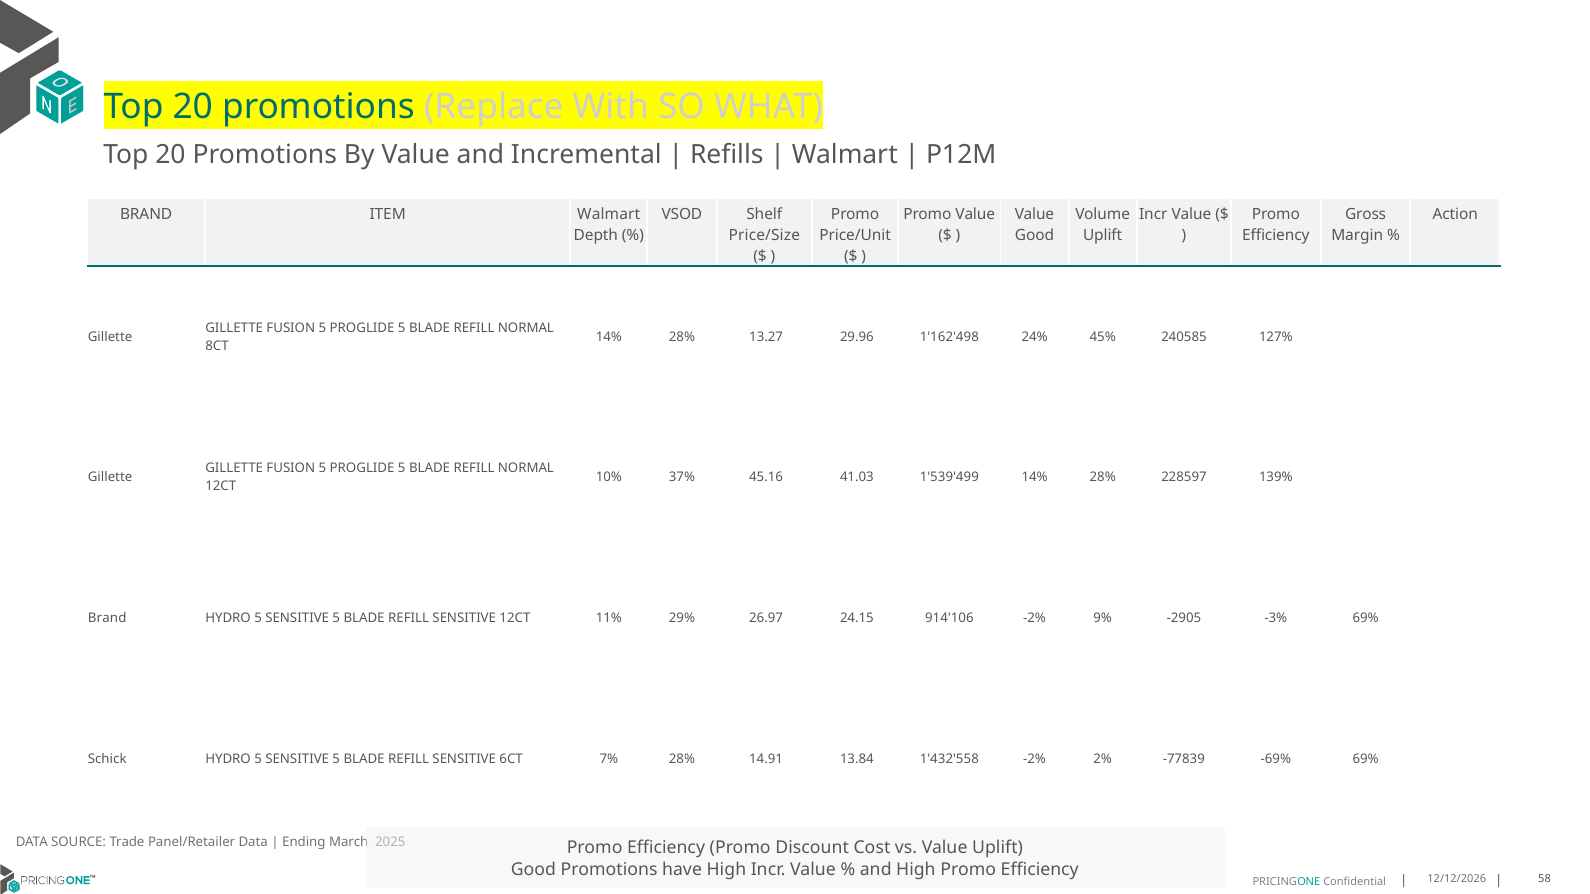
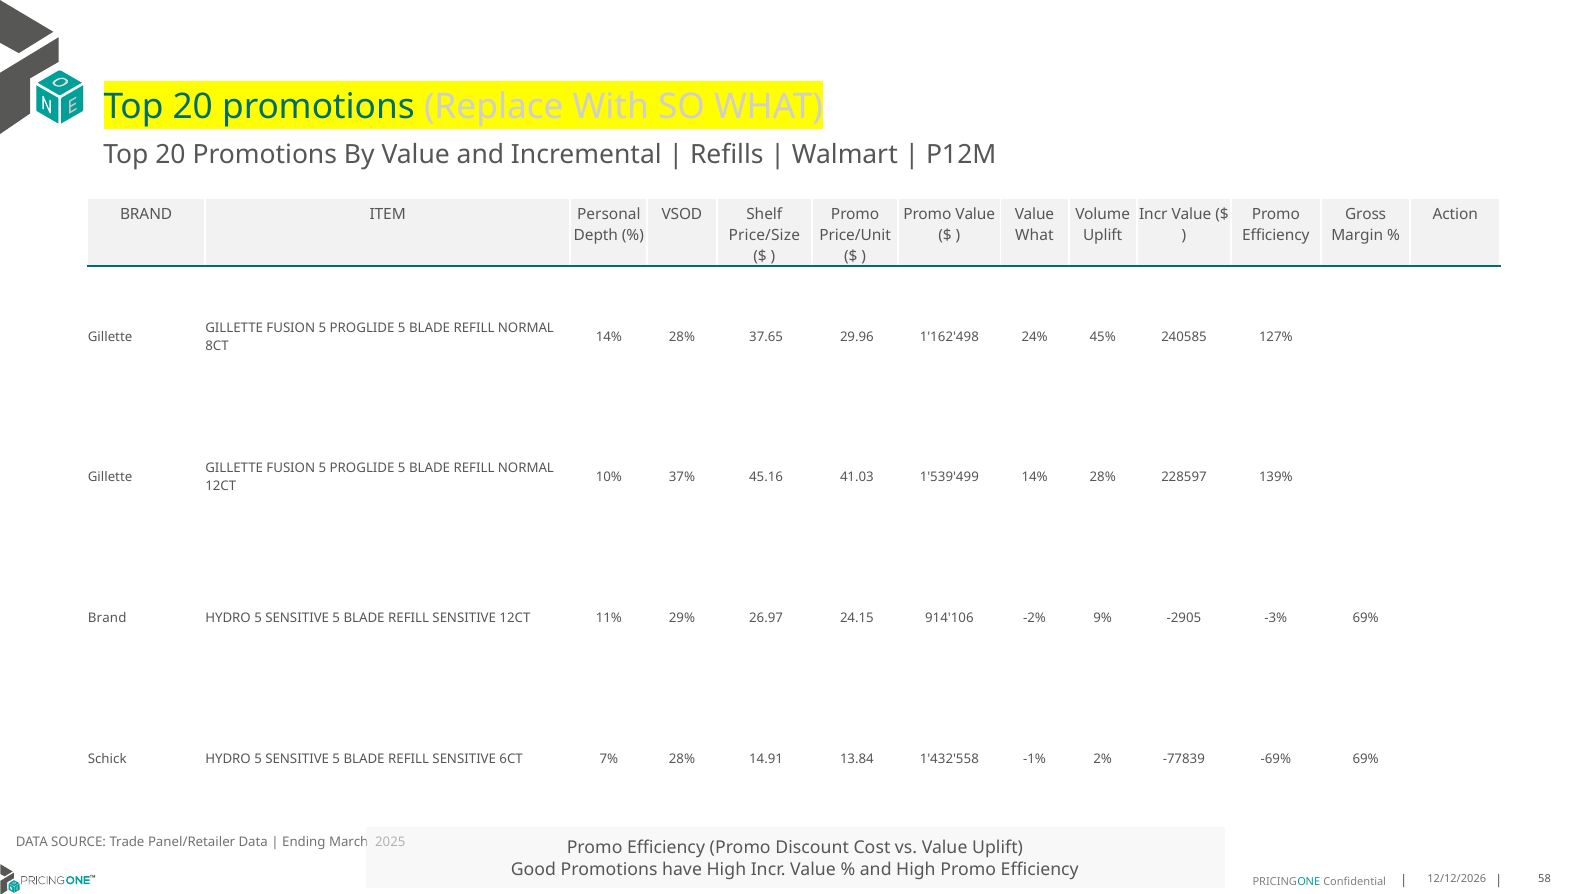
ITEM Walmart: Walmart -> Personal
Good at (1035, 235): Good -> What
13.27: 13.27 -> 37.65
1'432'558 -2%: -2% -> -1%
